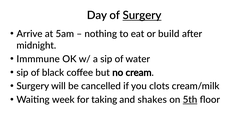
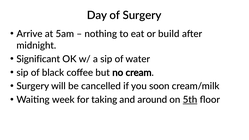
Surgery at (142, 15) underline: present -> none
Immmune: Immmune -> Significant
clots: clots -> soon
shakes: shakes -> around
